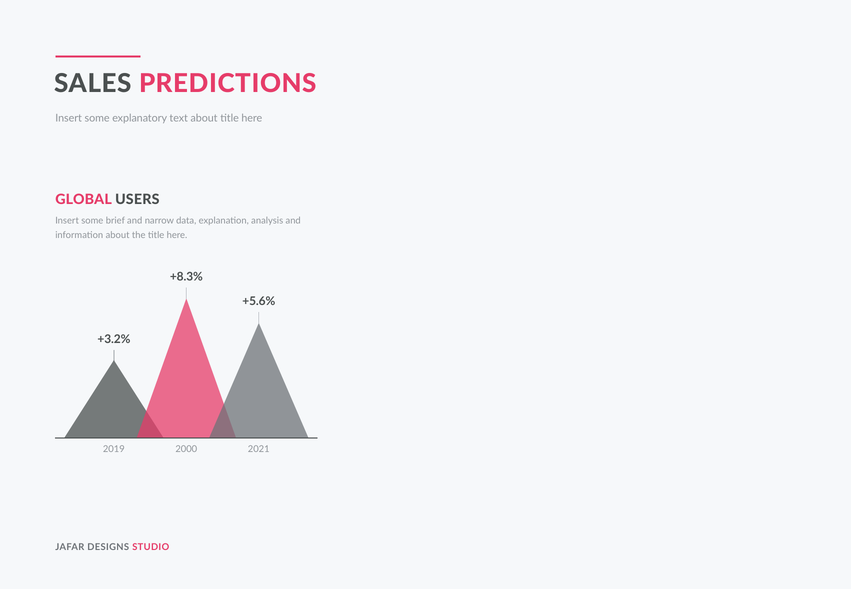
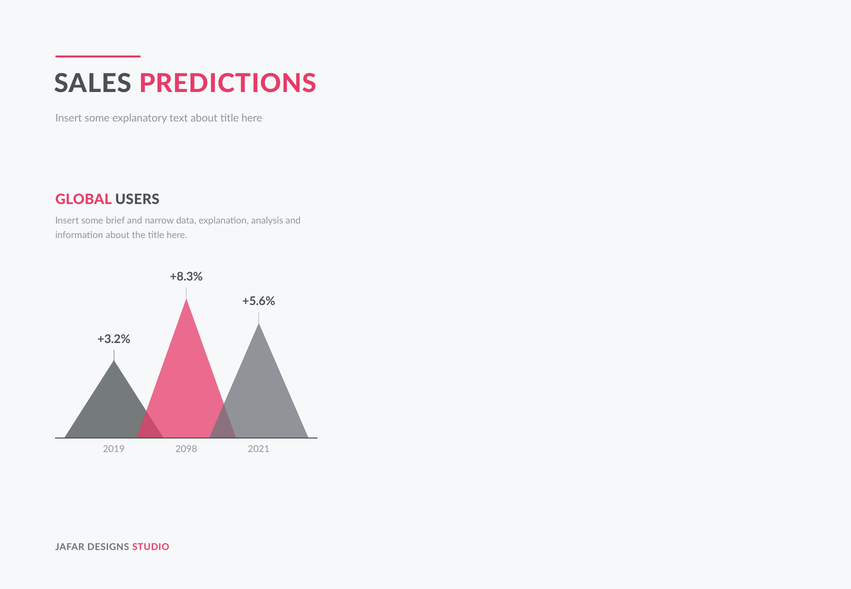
2000: 2000 -> 2098
